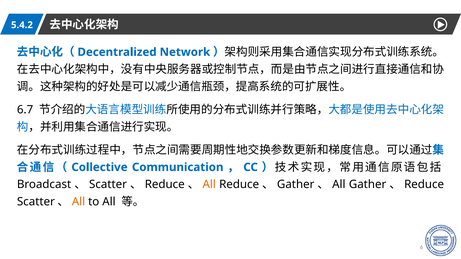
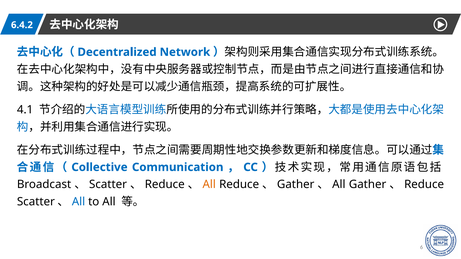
5.4.2: 5.4.2 -> 6.4.2
6.7: 6.7 -> 4.1
All at (79, 202) colour: orange -> blue
